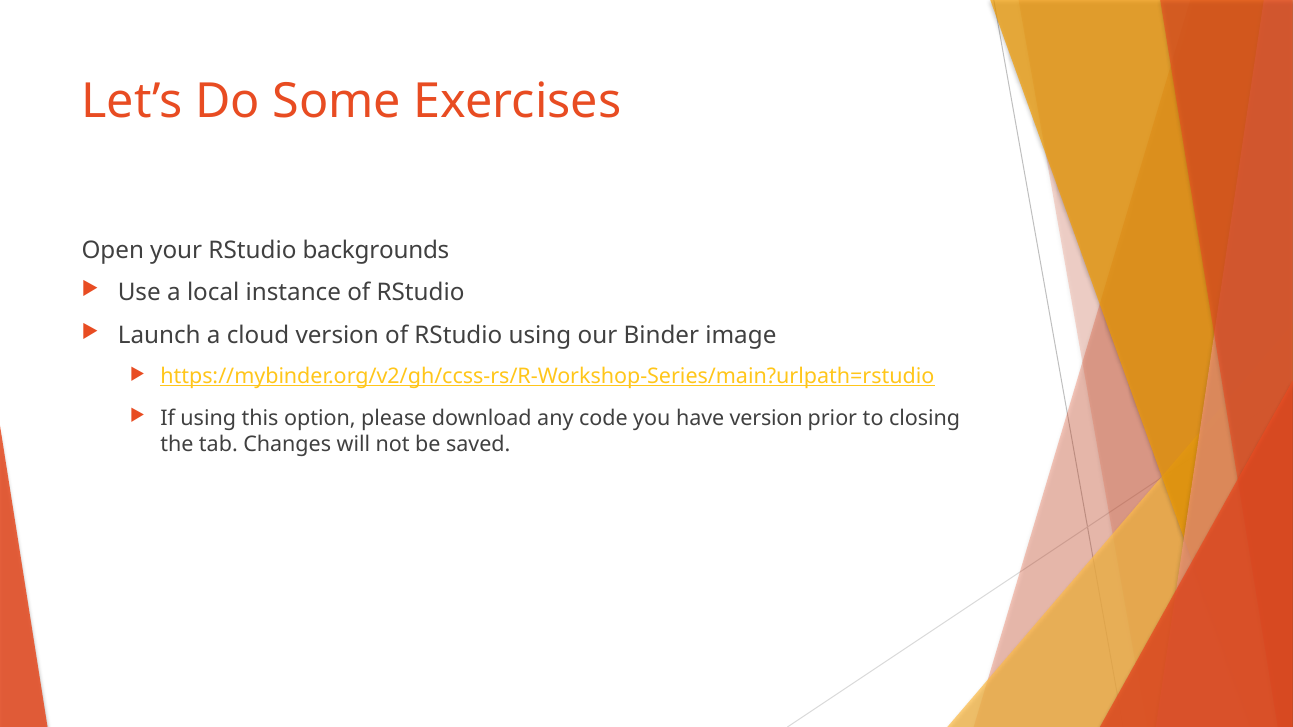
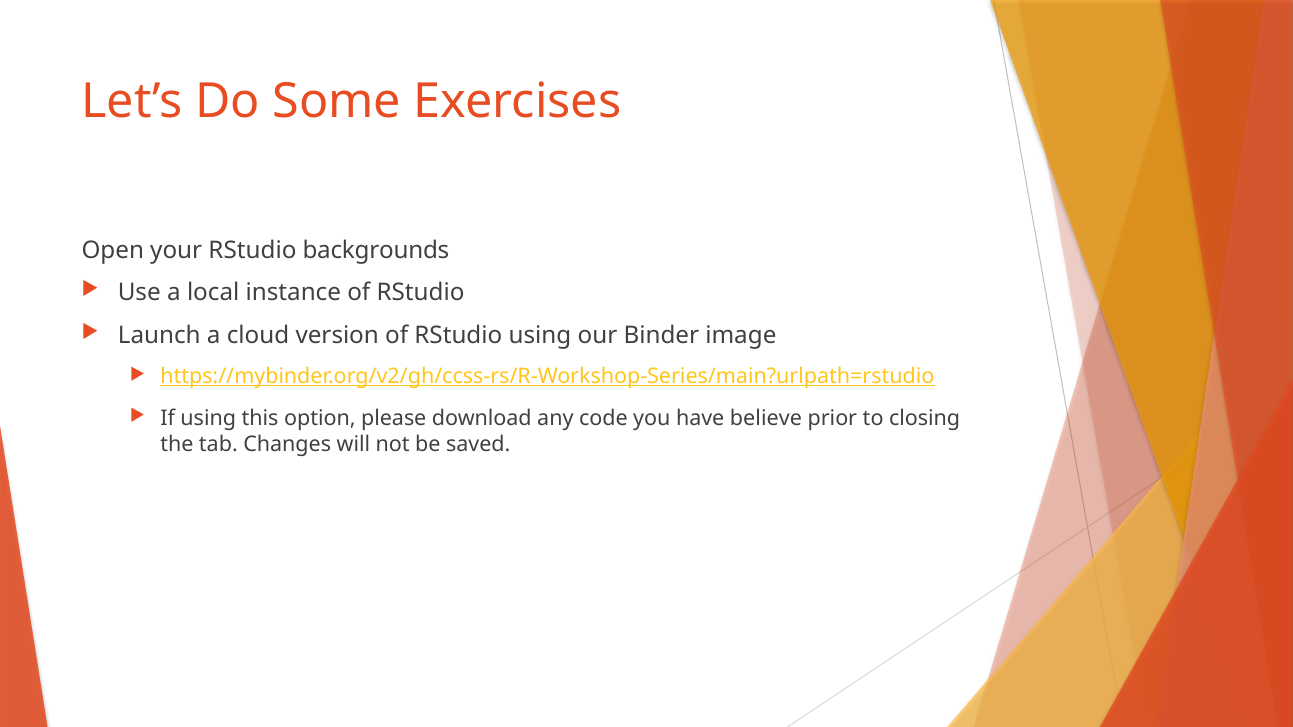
have version: version -> believe
